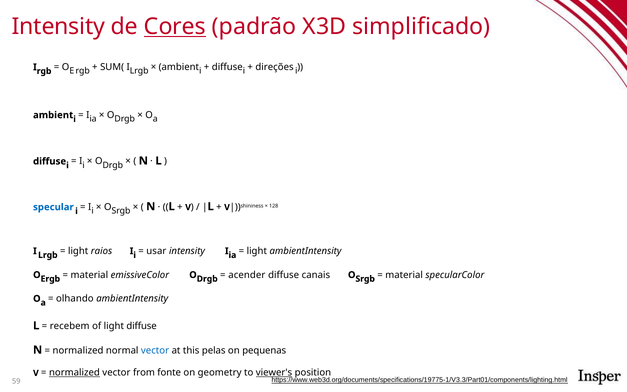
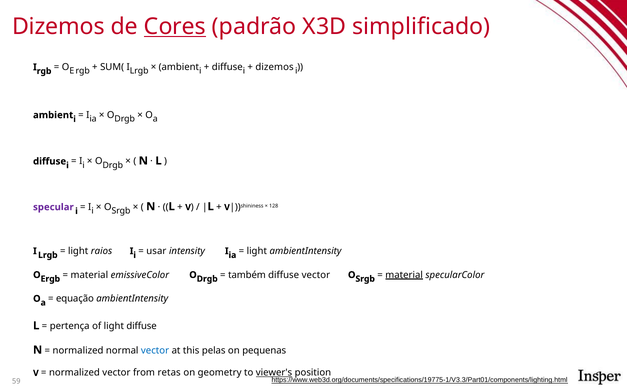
Intensity at (58, 26): Intensity -> Dizemos
direções at (275, 67): direções -> dizemos
specular colour: blue -> purple
acender: acender -> também
diffuse canais: canais -> vector
material at (404, 275) underline: none -> present
olhando: olhando -> equação
recebem: recebem -> pertença
normalized at (74, 373) underline: present -> none
fonte: fonte -> retas
